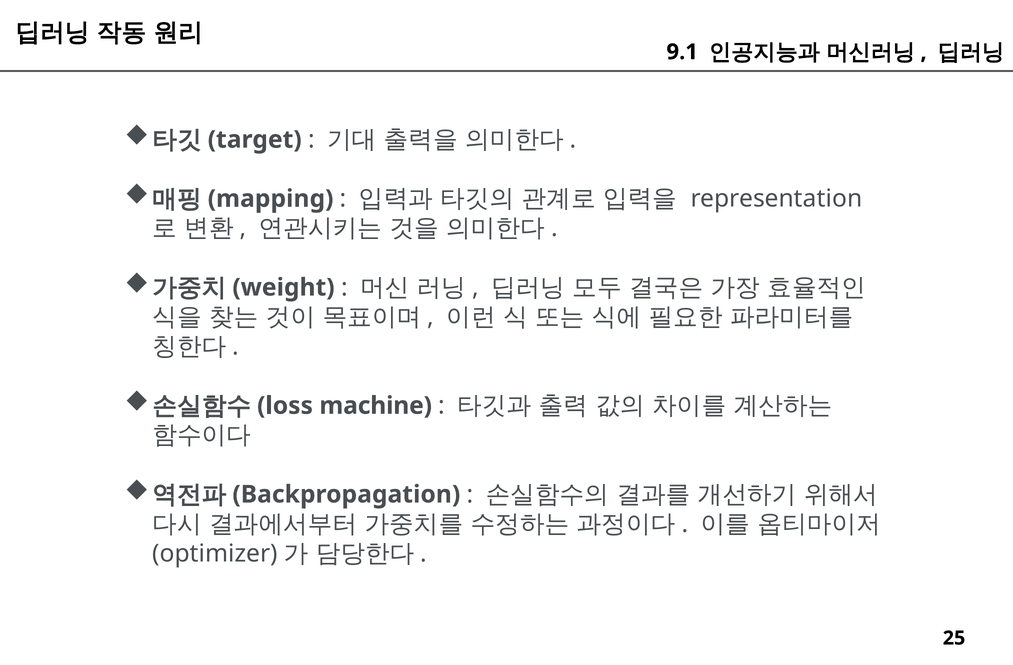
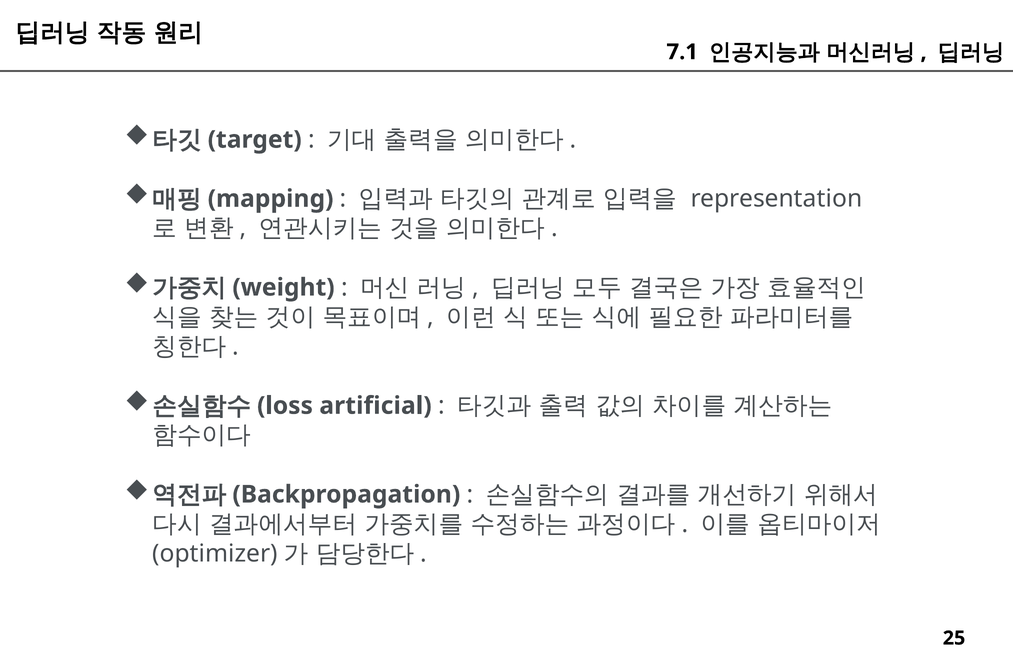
9.1: 9.1 -> 7.1
machine: machine -> artificial
